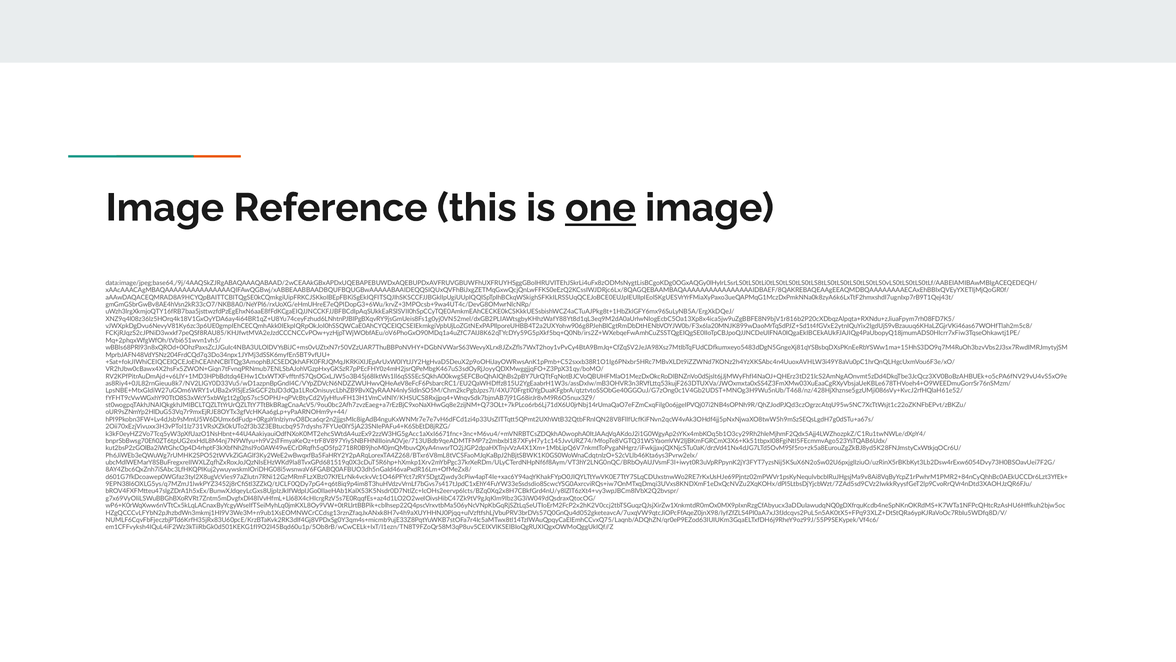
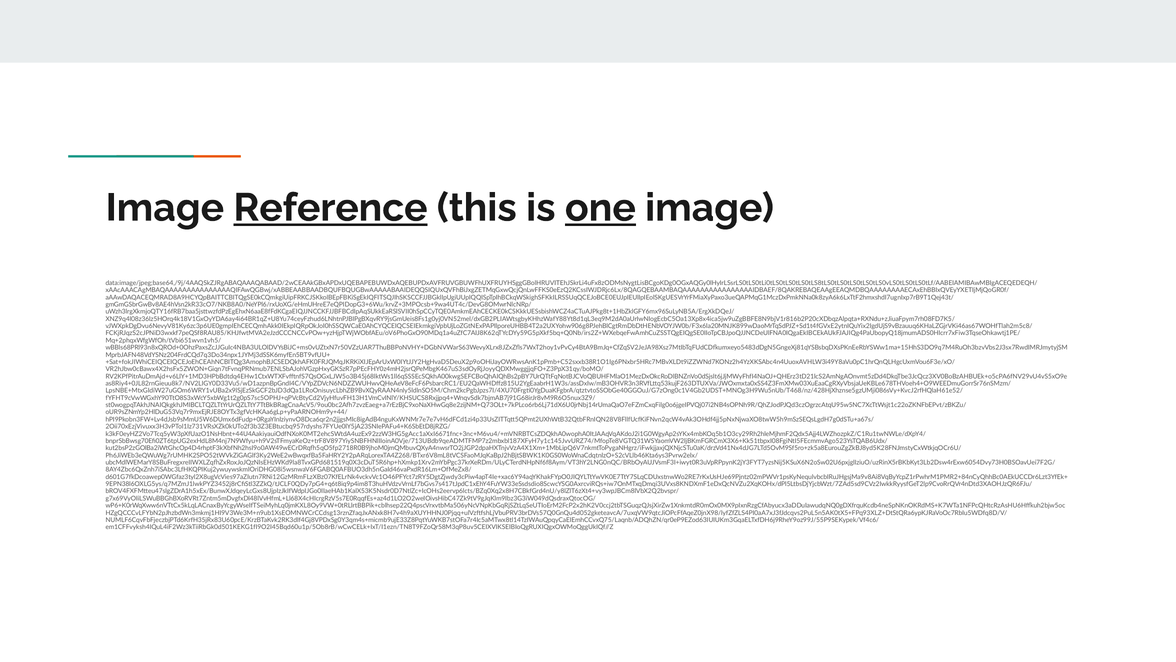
Reference underline: none -> present
